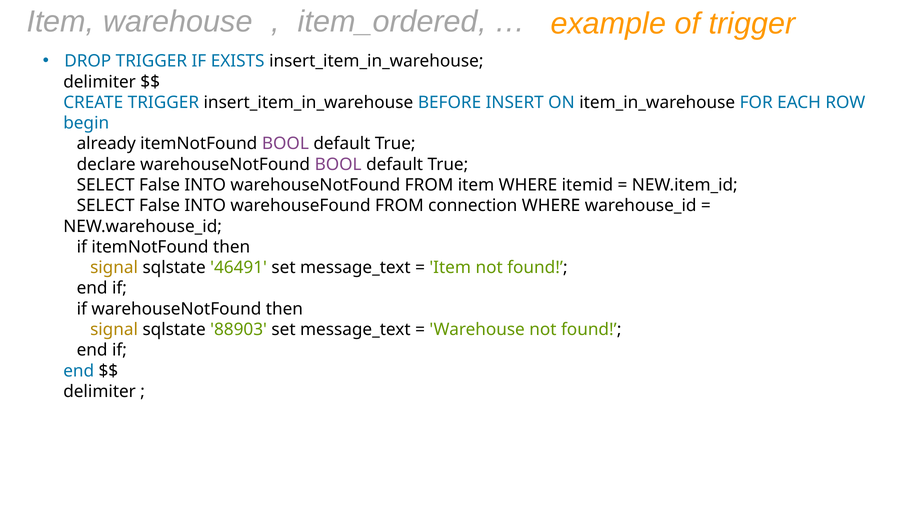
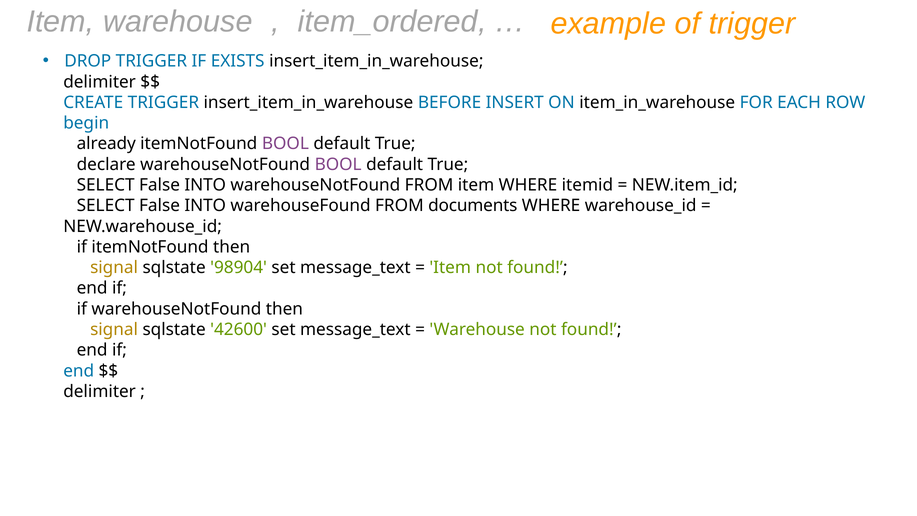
connection: connection -> documents
46491: 46491 -> 98904
88903: 88903 -> 42600
